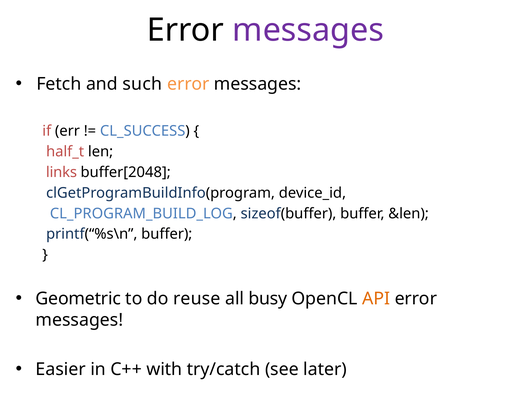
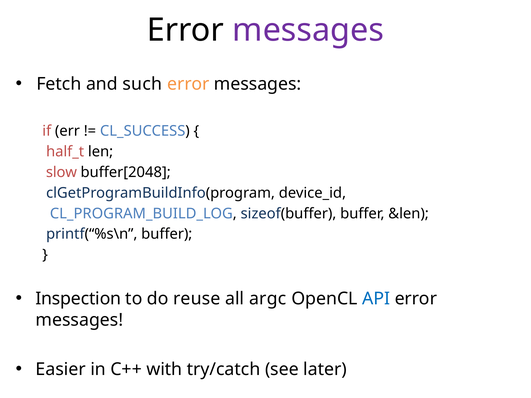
links: links -> slow
Geometric: Geometric -> Inspection
busy: busy -> argc
API colour: orange -> blue
